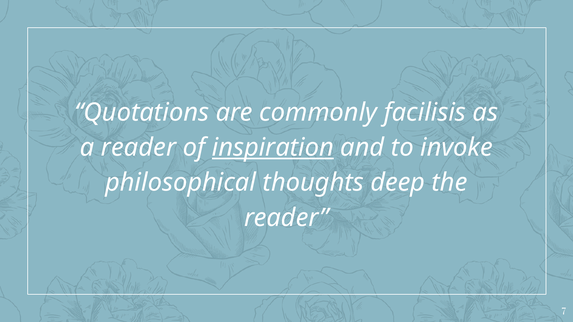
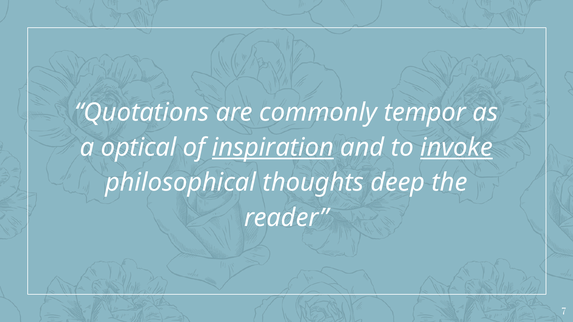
facilisis: facilisis -> tempor
a reader: reader -> optical
invoke underline: none -> present
